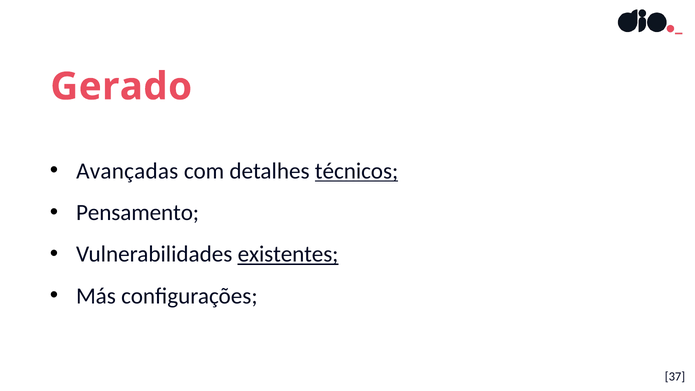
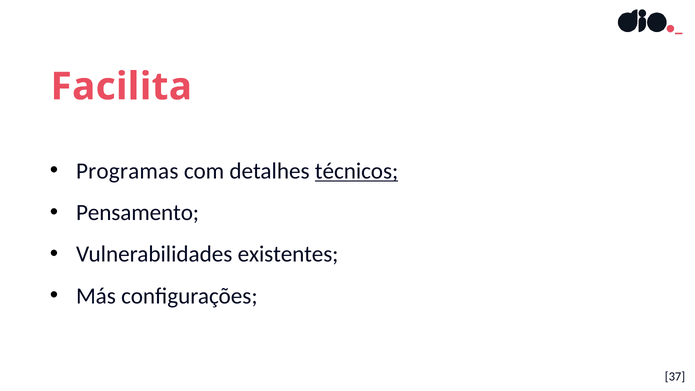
Gerado: Gerado -> Facilita
Avançadas: Avançadas -> Programas
existentes underline: present -> none
